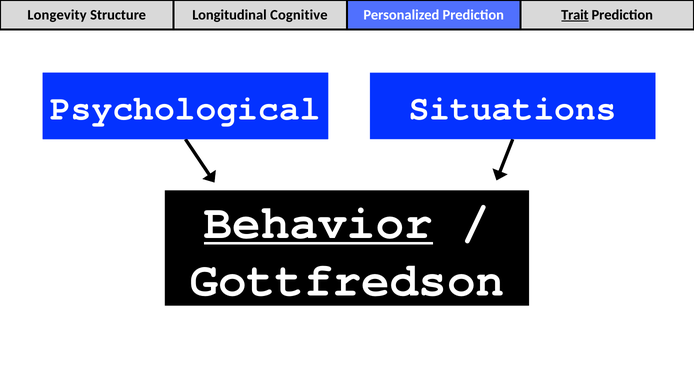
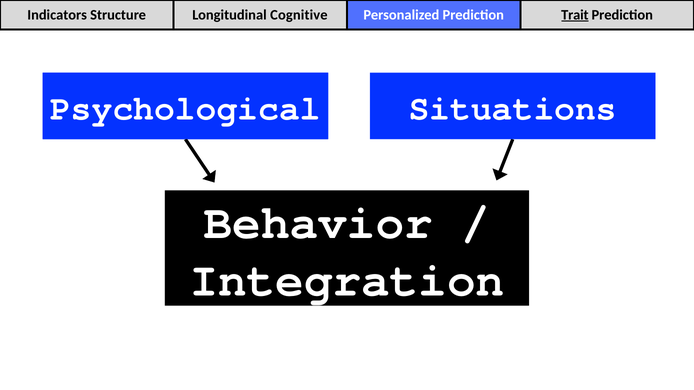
Longevity: Longevity -> Indicators
Behavior underline: present -> none
Gottfredson: Gottfredson -> Integration
